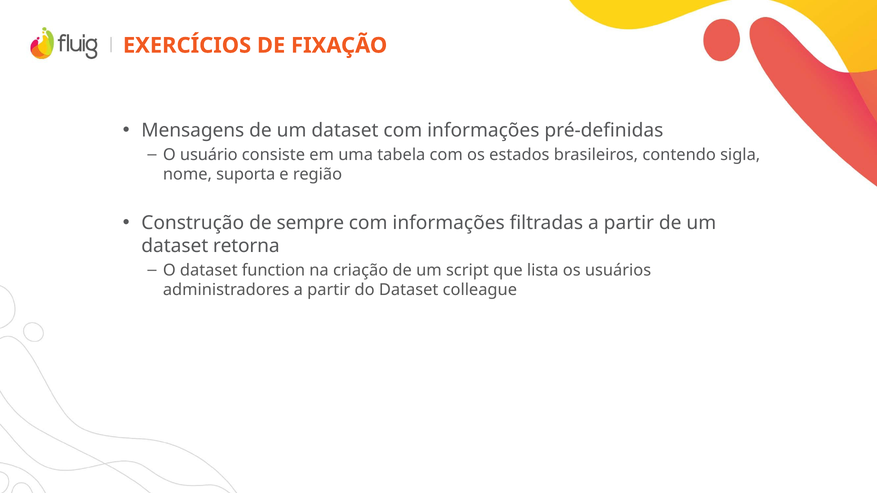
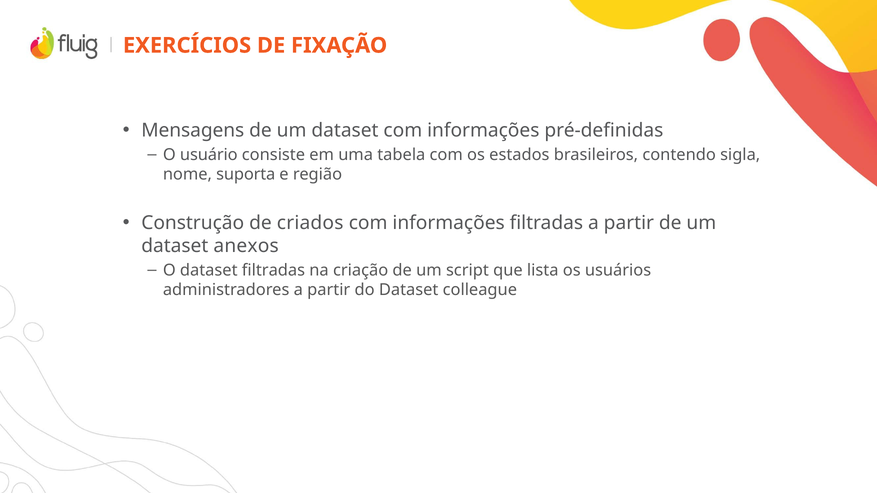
sempre: sempre -> criados
retorna: retorna -> anexos
dataset function: function -> filtradas
